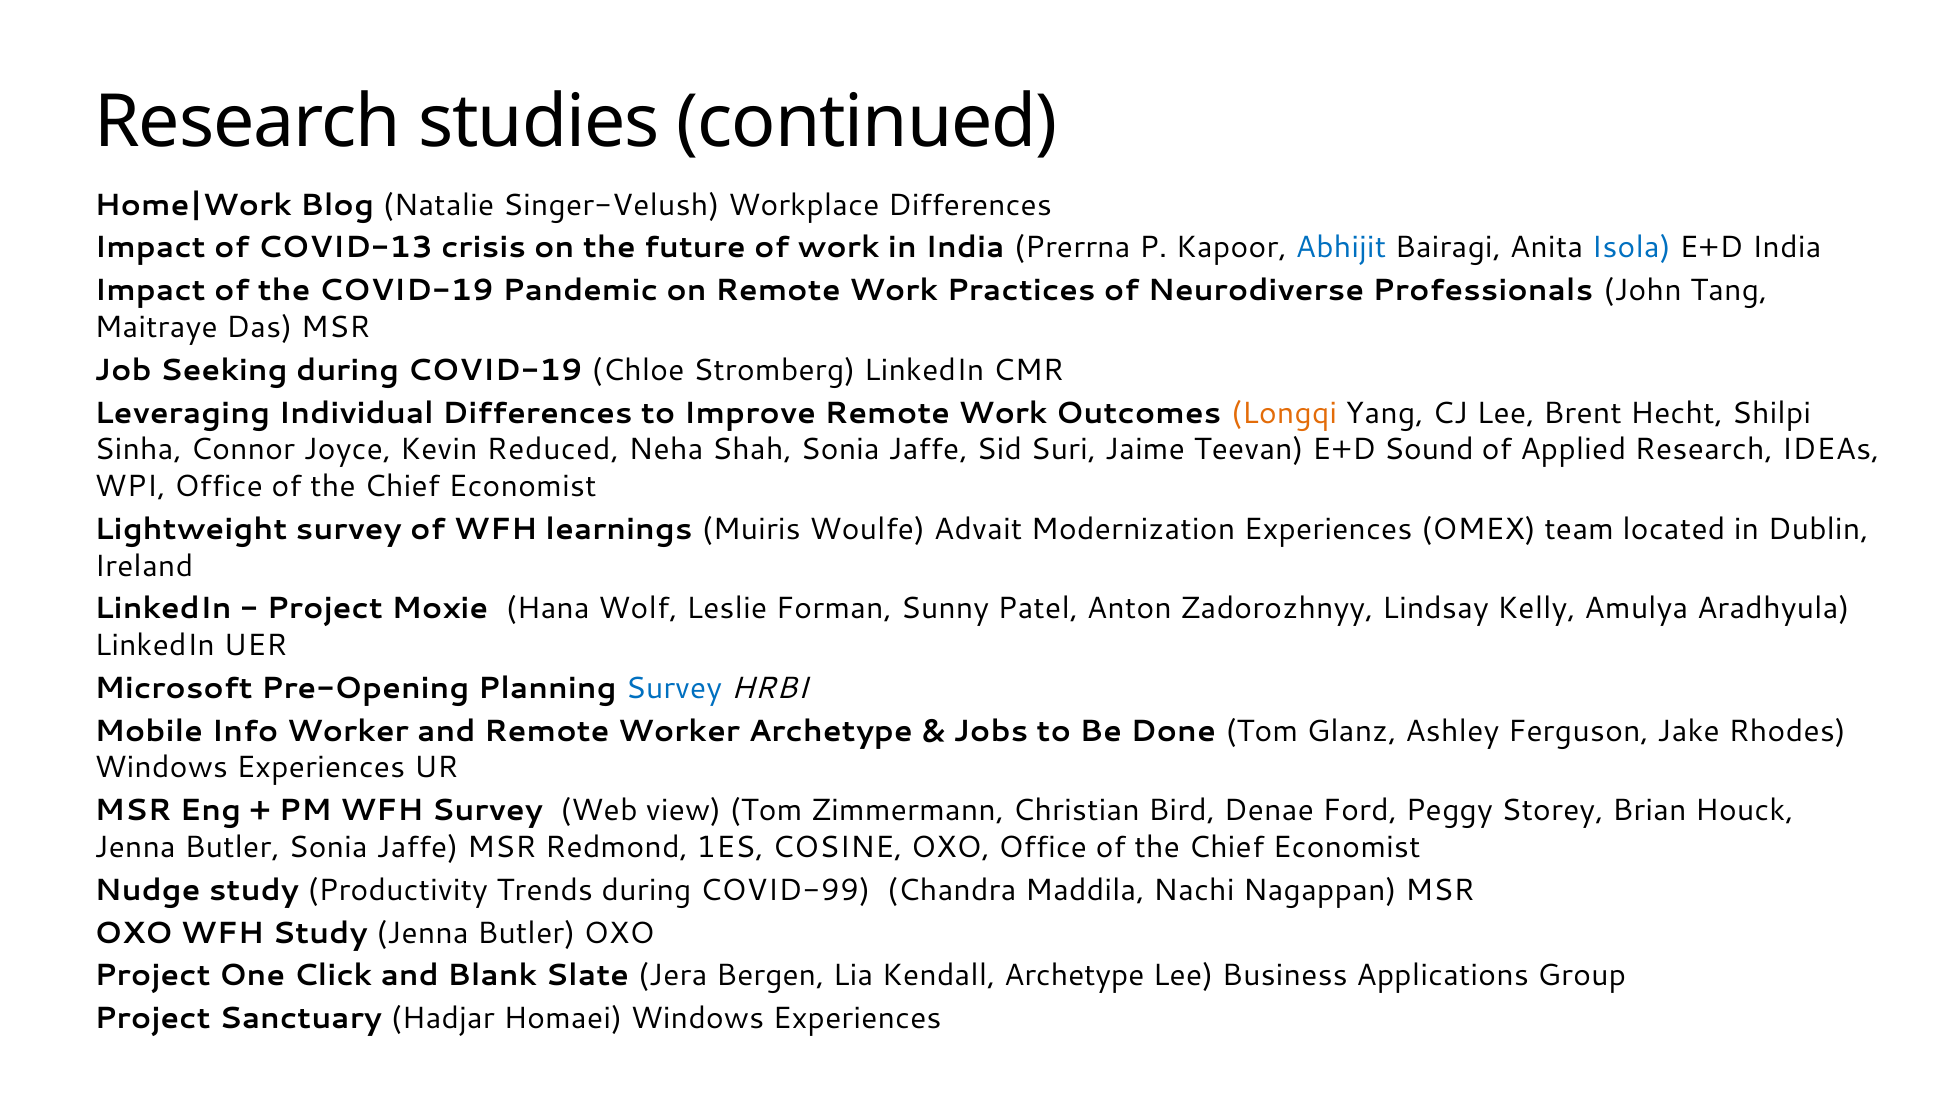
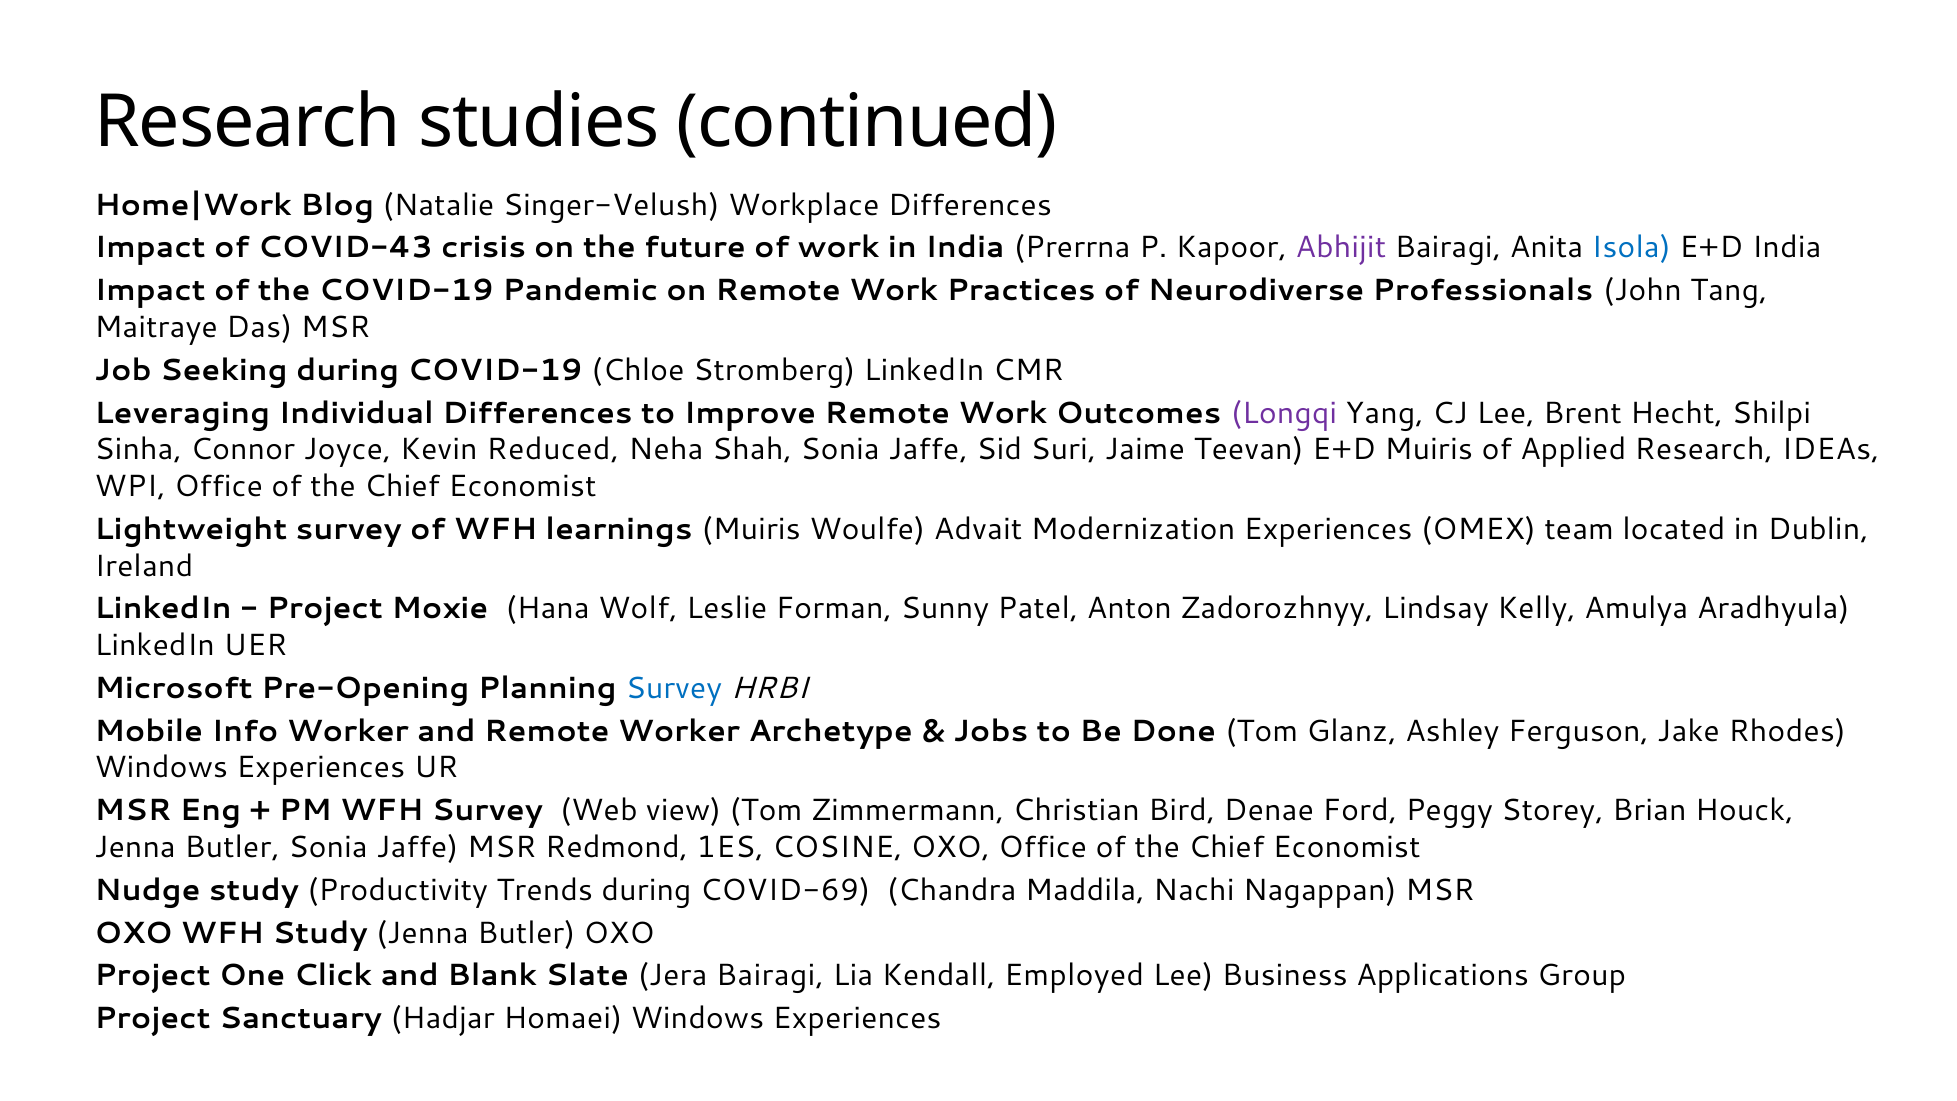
COVID-13: COVID-13 -> COVID-43
Abhijit colour: blue -> purple
Longqi colour: orange -> purple
E+D Sound: Sound -> Muiris
COVID-99: COVID-99 -> COVID-69
Jera Bergen: Bergen -> Bairagi
Kendall Archetype: Archetype -> Employed
